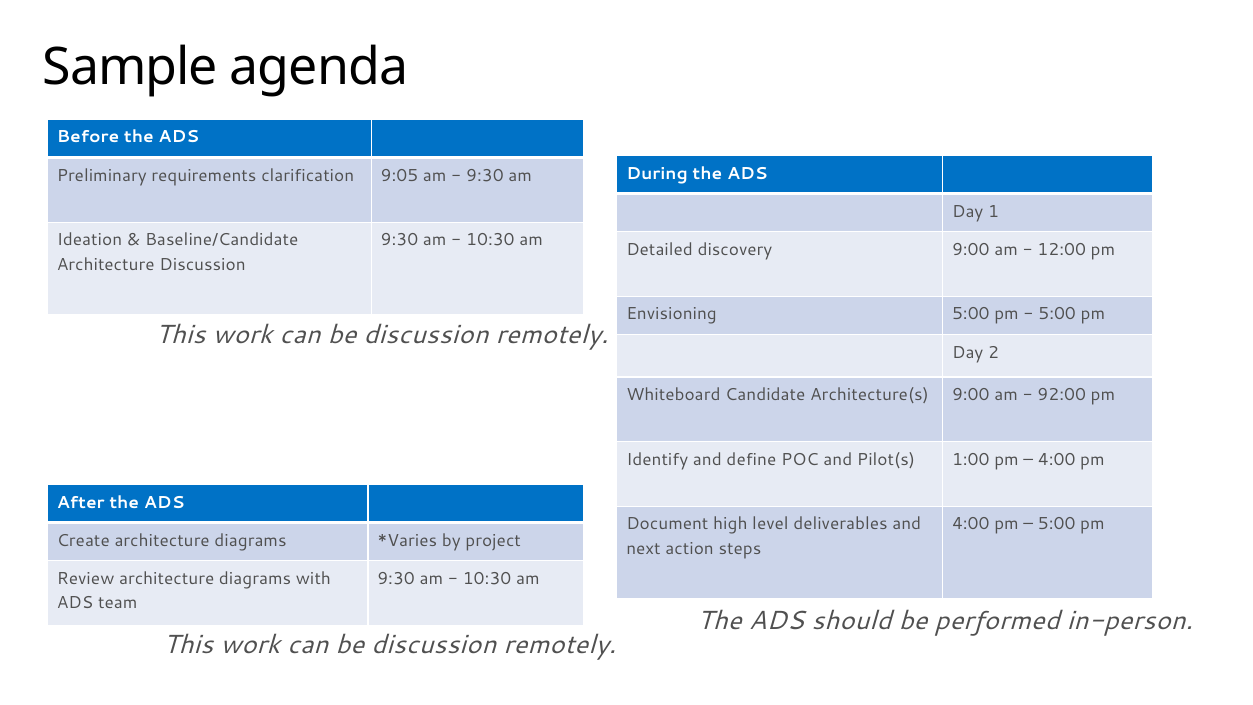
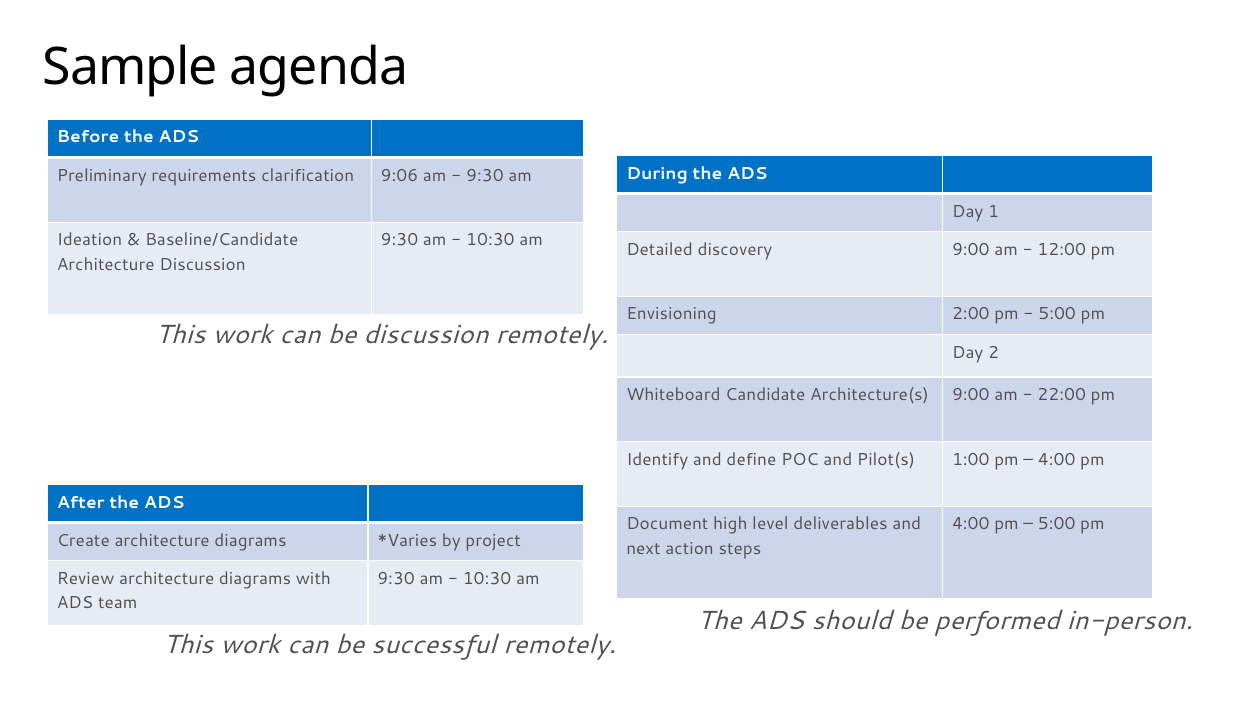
9:05: 9:05 -> 9:06
Envisioning 5:00: 5:00 -> 2:00
92:00: 92:00 -> 22:00
discussion at (434, 645): discussion -> successful
